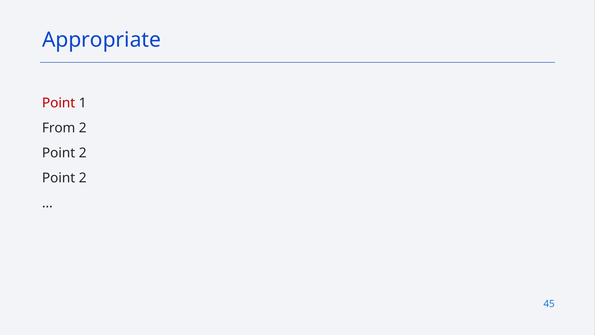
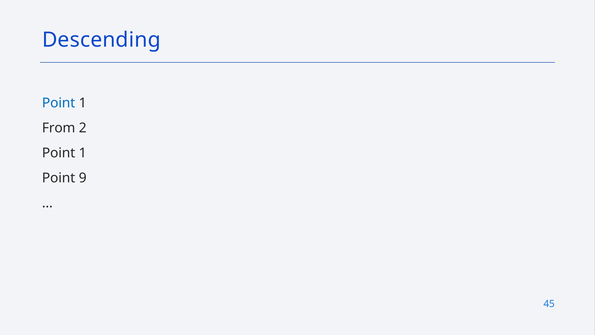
Appropriate: Appropriate -> Descending
Point at (59, 103) colour: red -> blue
2 at (83, 153): 2 -> 1
2 at (83, 178): 2 -> 9
